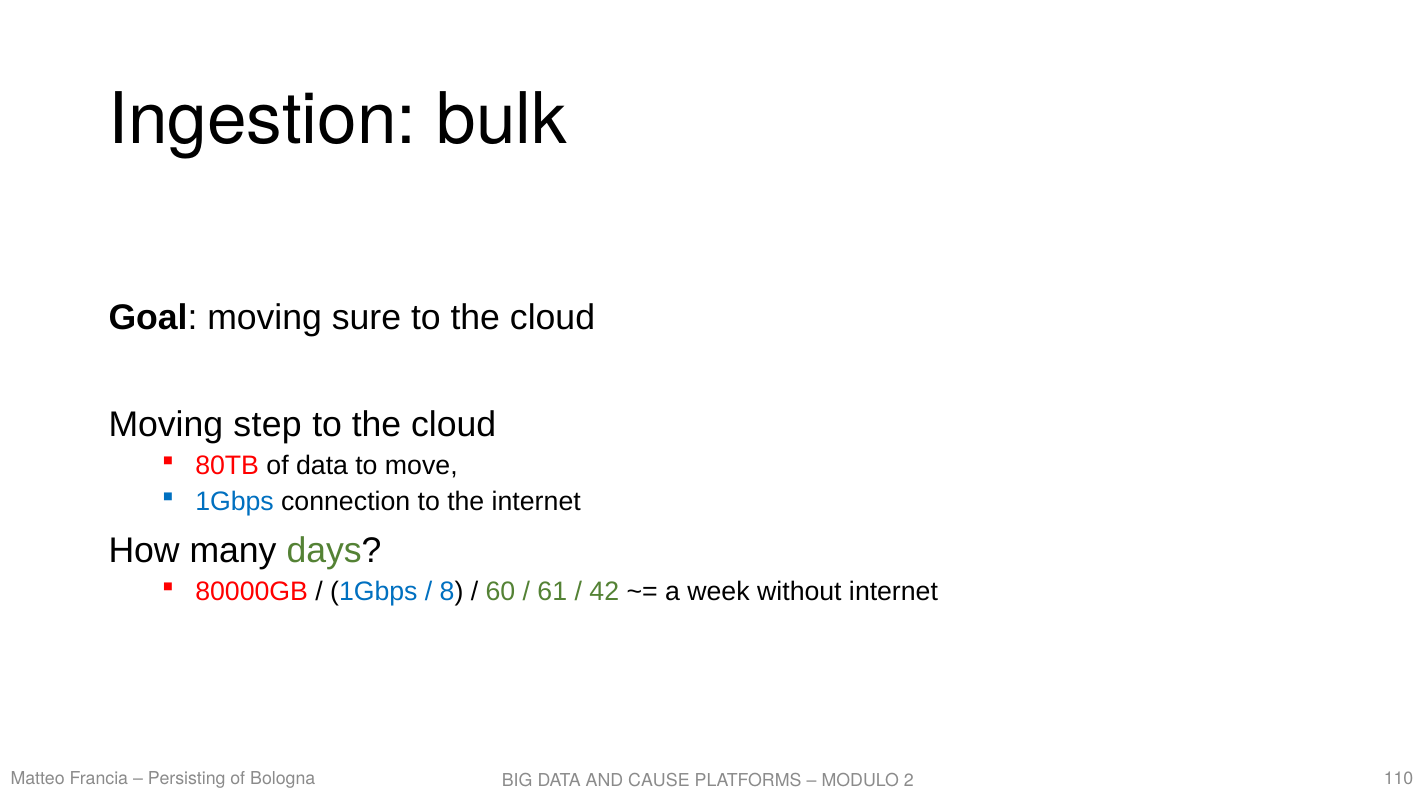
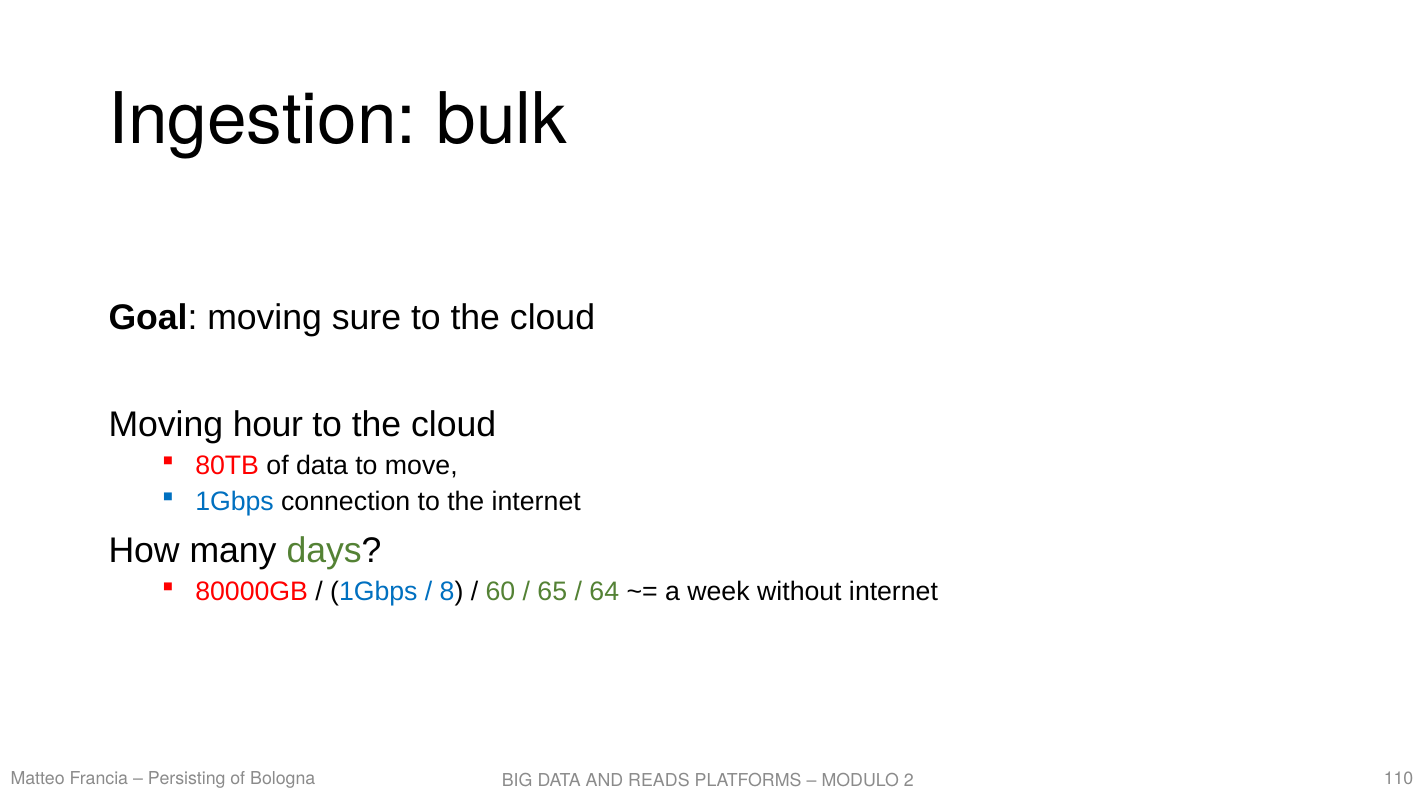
step: step -> hour
61: 61 -> 65
42: 42 -> 64
CAUSE: CAUSE -> READS
